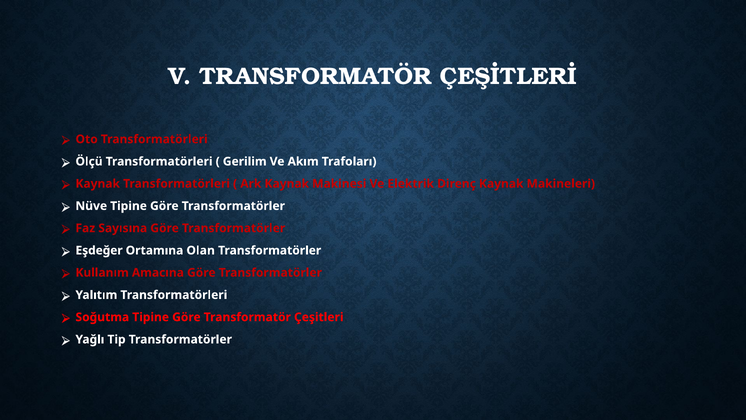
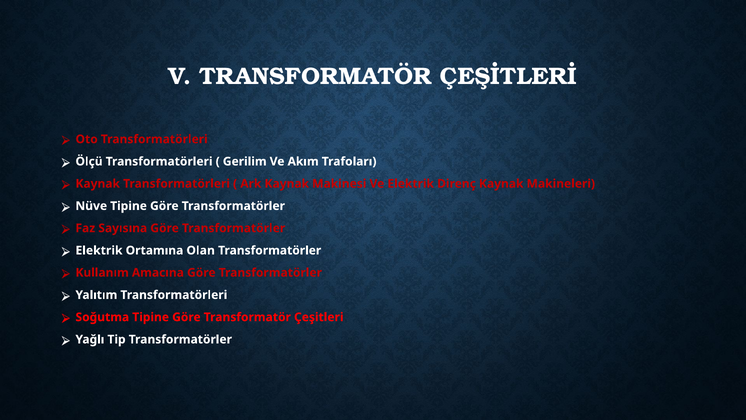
Eşdeğer at (99, 250): Eşdeğer -> Elektrik
